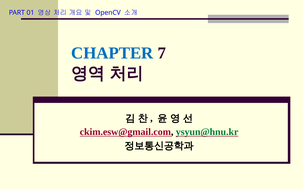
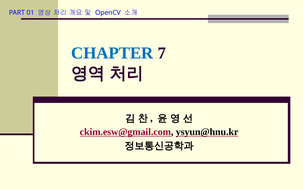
ysyun@hnu.kr colour: green -> black
